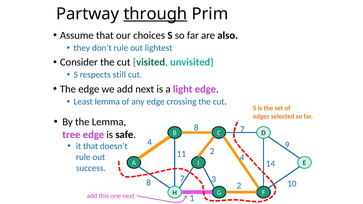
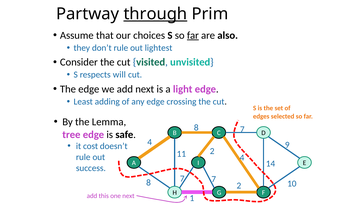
far at (193, 35) underline: none -> present
still: still -> will
Least lemma: lemma -> adding
it that: that -> cost
7 3: 3 -> 7
